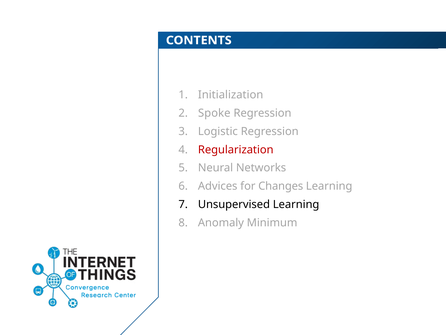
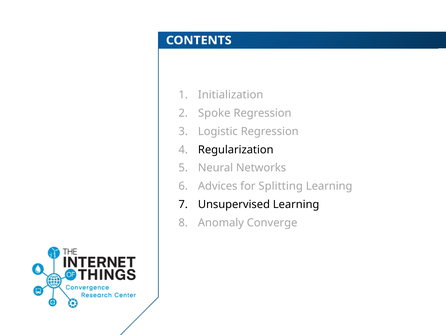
Regularization colour: red -> black
Changes: Changes -> Splitting
Minimum: Minimum -> Converge
